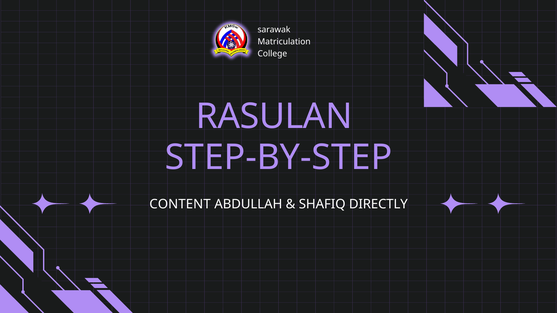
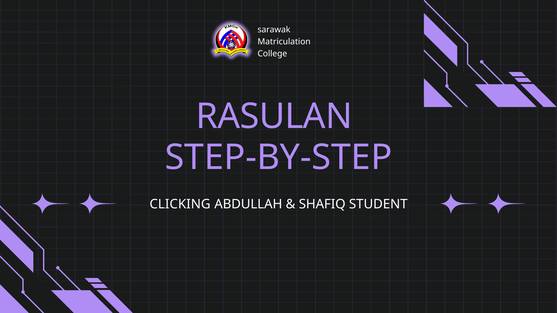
CONTENT: CONTENT -> CLICKING
DIRECTLY: DIRECTLY -> STUDENT
